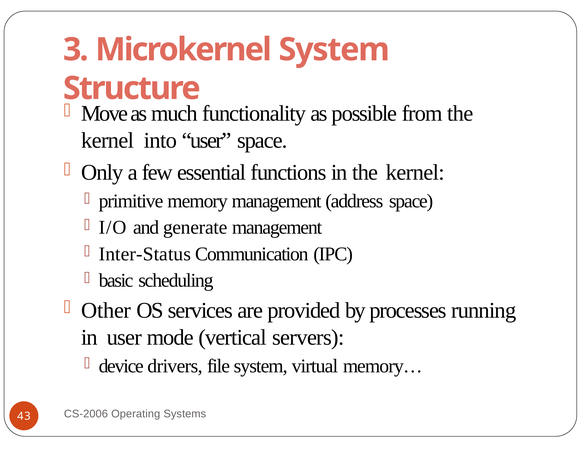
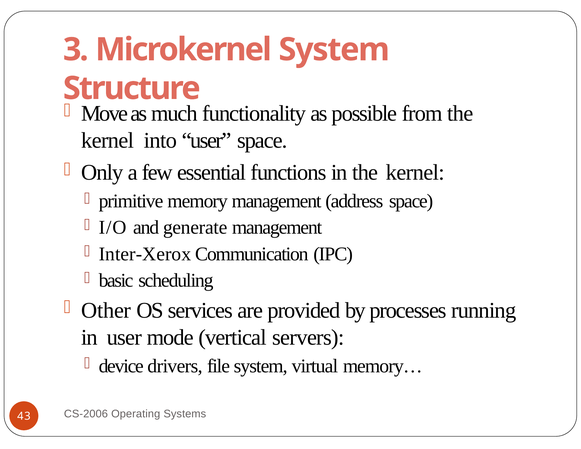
Inter-Status: Inter-Status -> Inter-Xerox
